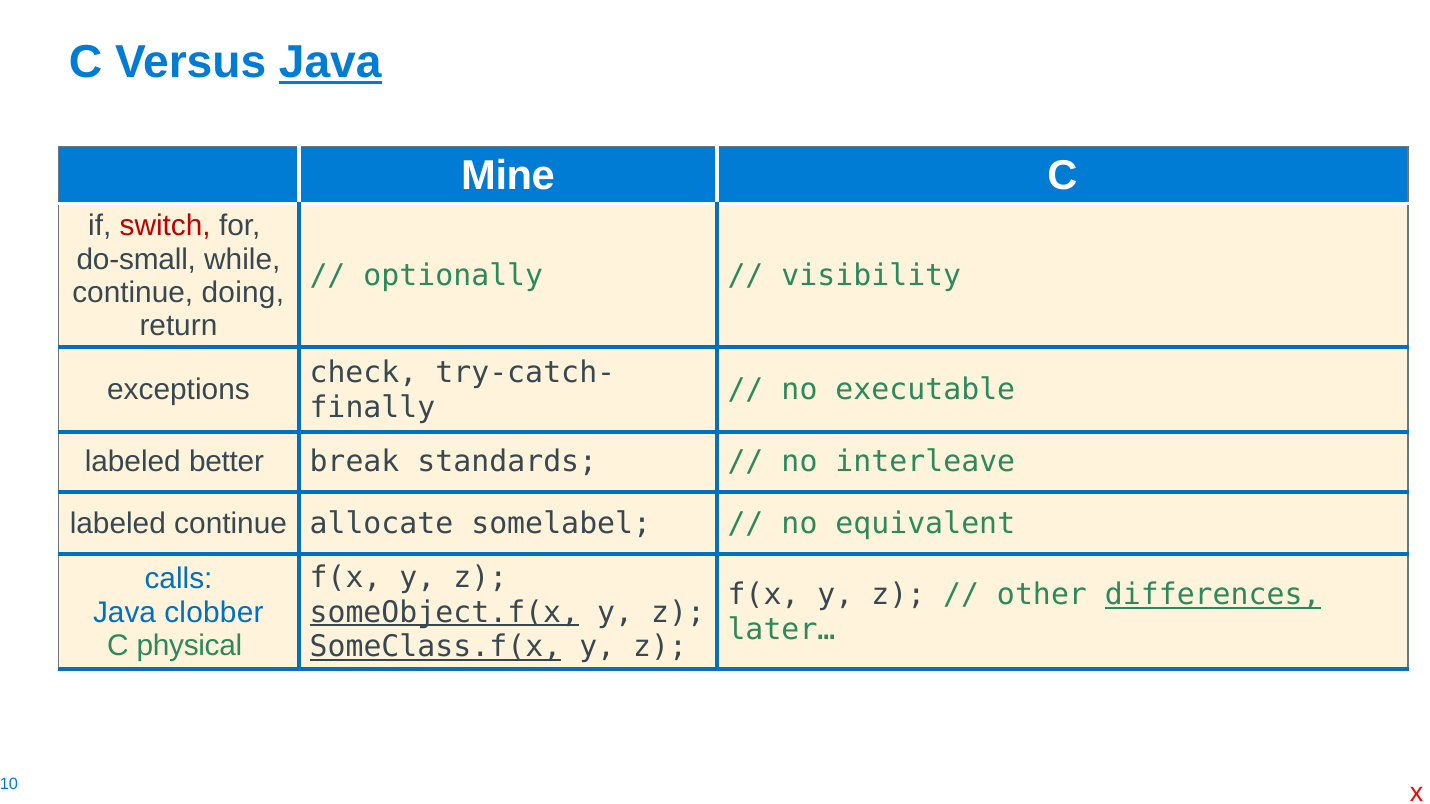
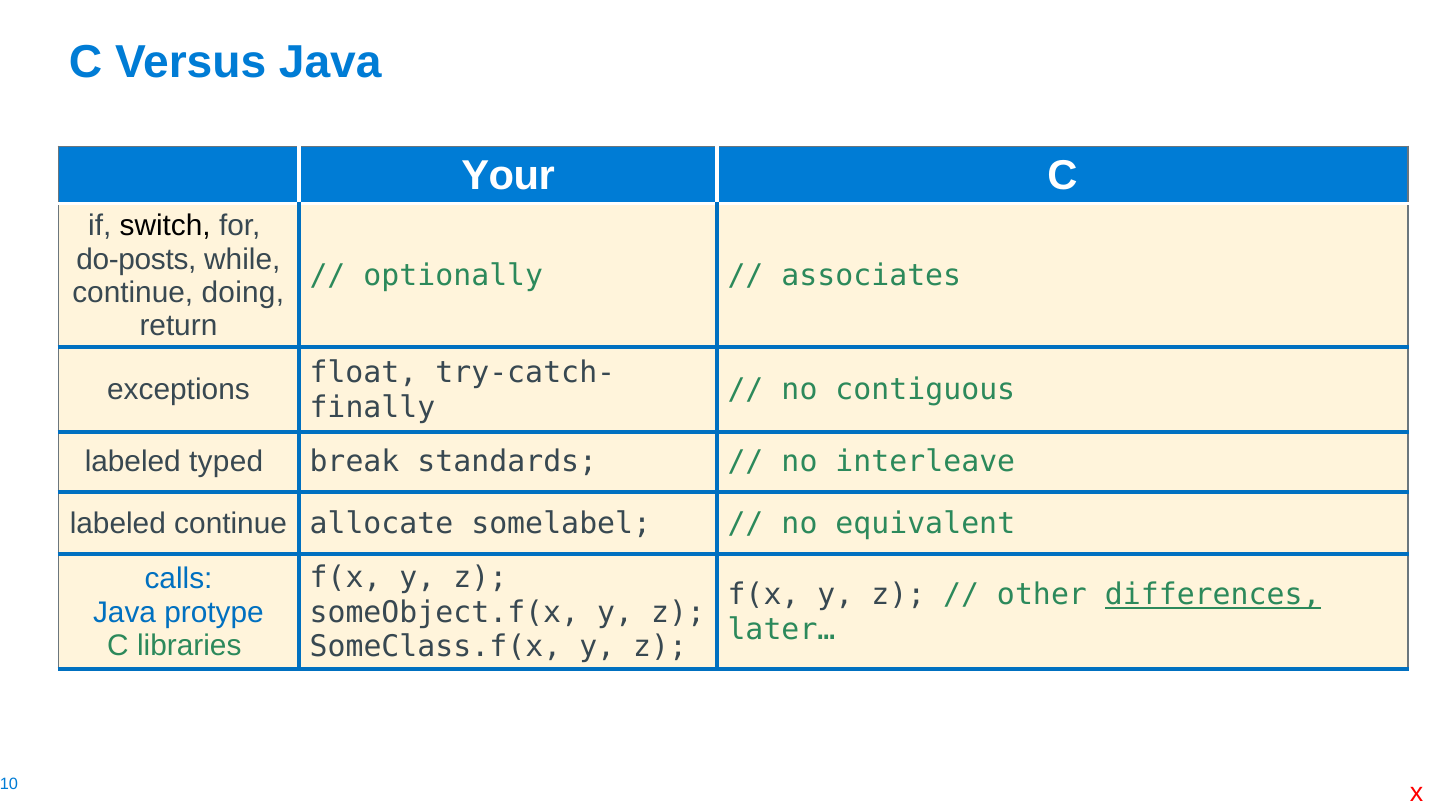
Java at (330, 63) underline: present -> none
Mine: Mine -> Your
switch colour: red -> black
do-small: do-small -> do-posts
visibility: visibility -> associates
check: check -> float
executable: executable -> contiguous
better: better -> typed
clobber: clobber -> protype
someObject.f(x underline: present -> none
physical: physical -> libraries
SomeClass.f(x underline: present -> none
